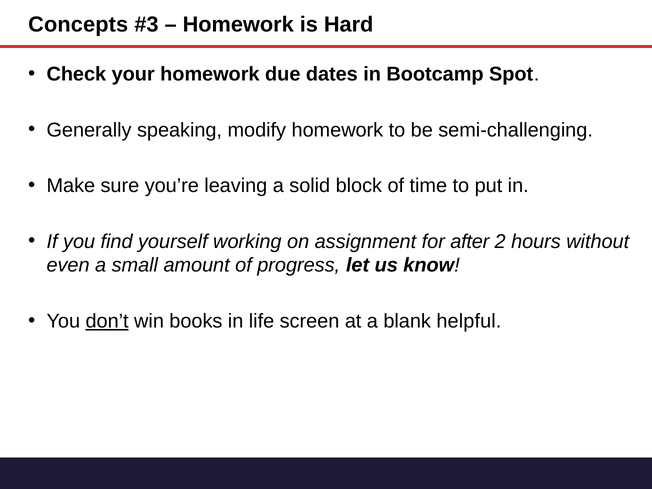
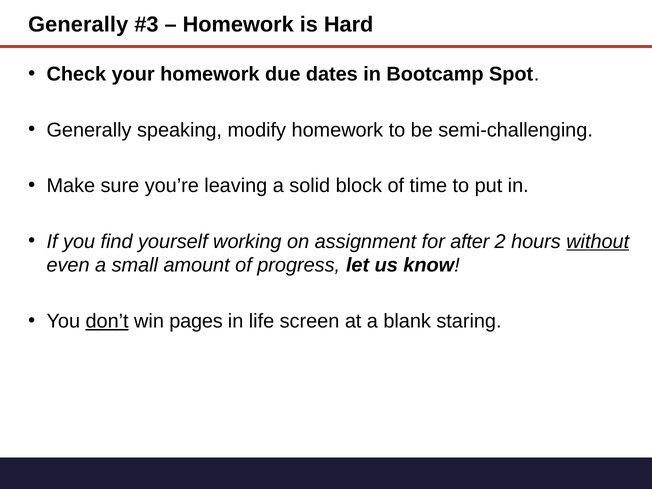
Concepts at (78, 25): Concepts -> Generally
without underline: none -> present
books: books -> pages
helpful: helpful -> staring
